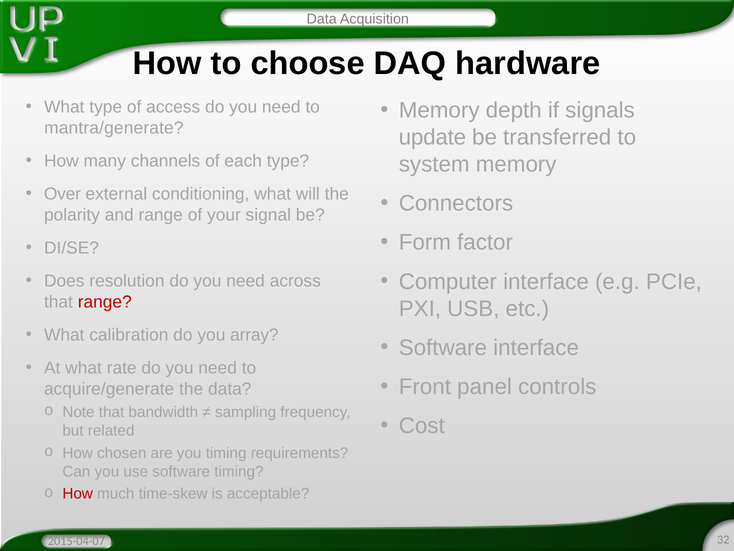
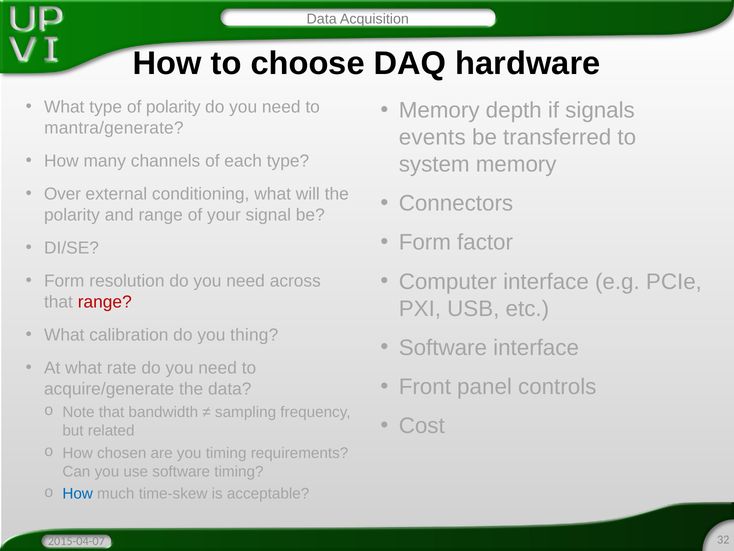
of access: access -> polarity
update: update -> events
Does at (64, 281): Does -> Form
array: array -> thing
How at (78, 493) colour: red -> blue
